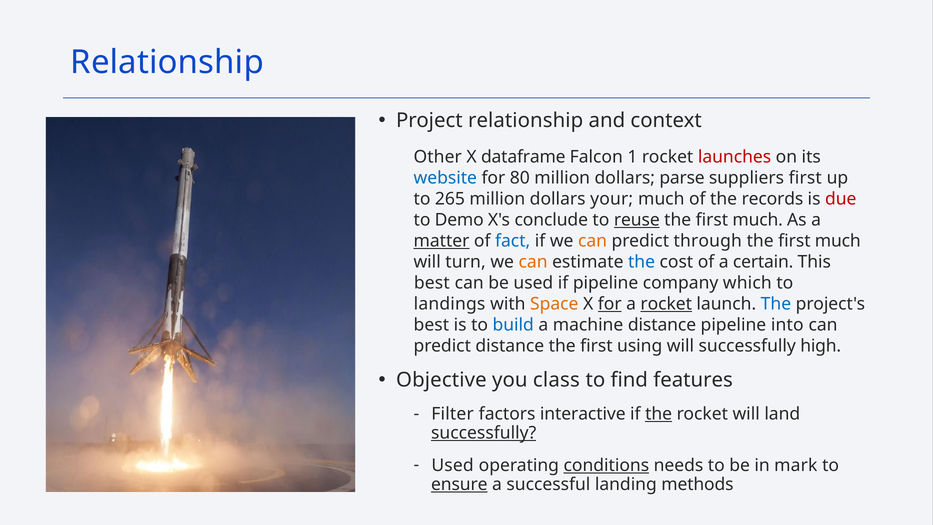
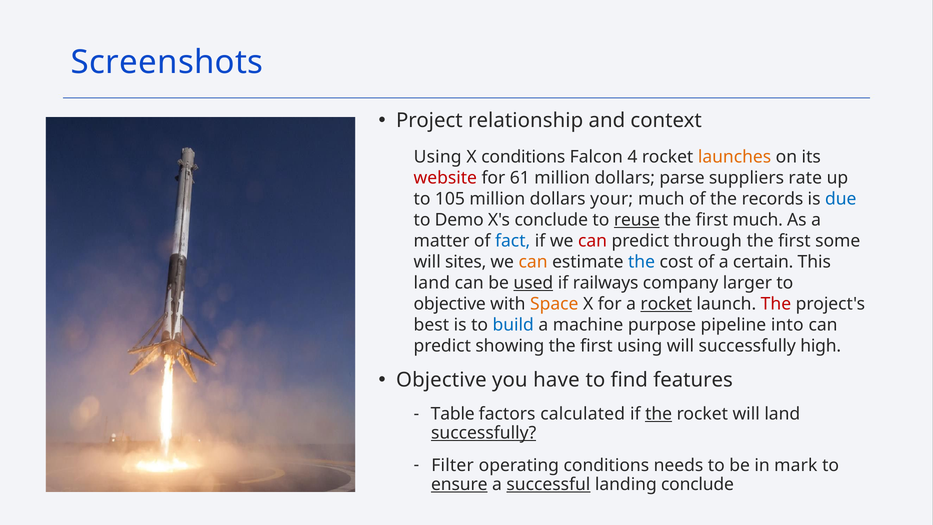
Relationship at (167, 62): Relationship -> Screenshots
Other at (438, 157): Other -> Using
X dataframe: dataframe -> conditions
1: 1 -> 4
launches colour: red -> orange
website colour: blue -> red
80: 80 -> 61
suppliers first: first -> rate
265: 265 -> 105
due colour: red -> blue
matter underline: present -> none
can at (593, 241) colour: orange -> red
much at (838, 241): much -> some
turn: turn -> sites
best at (432, 283): best -> land
used at (533, 283) underline: none -> present
if pipeline: pipeline -> railways
which: which -> larger
landings at (450, 304): landings -> objective
for at (610, 304) underline: present -> none
The at (776, 304) colour: blue -> red
machine distance: distance -> purpose
predict distance: distance -> showing
class: class -> have
Filter: Filter -> Table
interactive: interactive -> calculated
Used at (453, 465): Used -> Filter
conditions at (606, 465) underline: present -> none
successful underline: none -> present
landing methods: methods -> conclude
